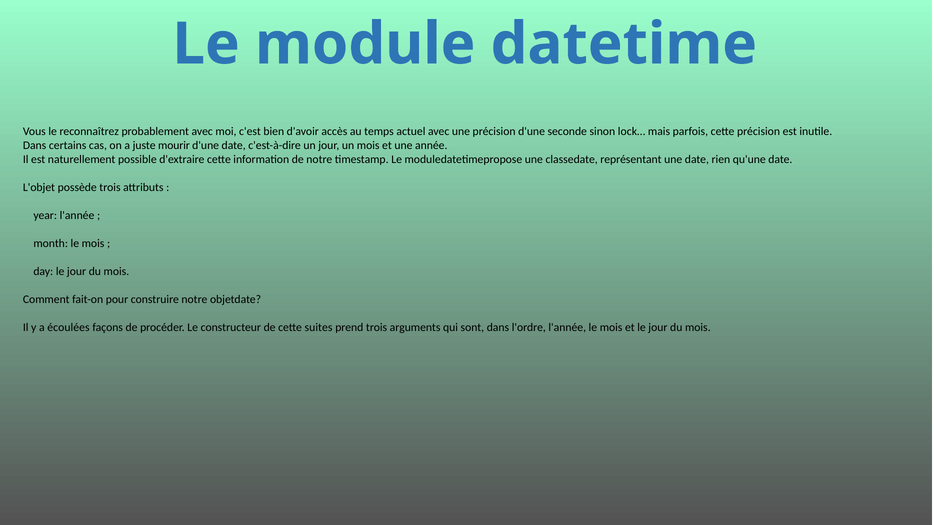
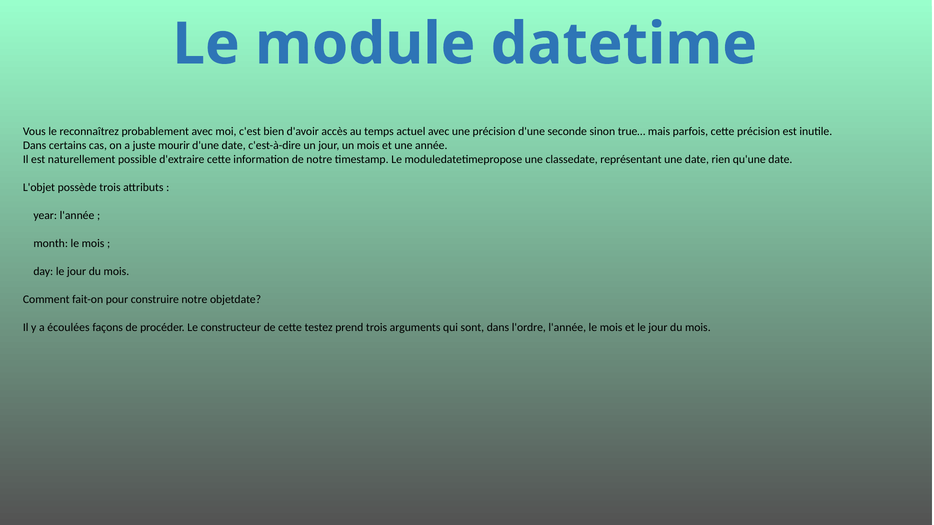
lock…: lock… -> true…
suites: suites -> testez
